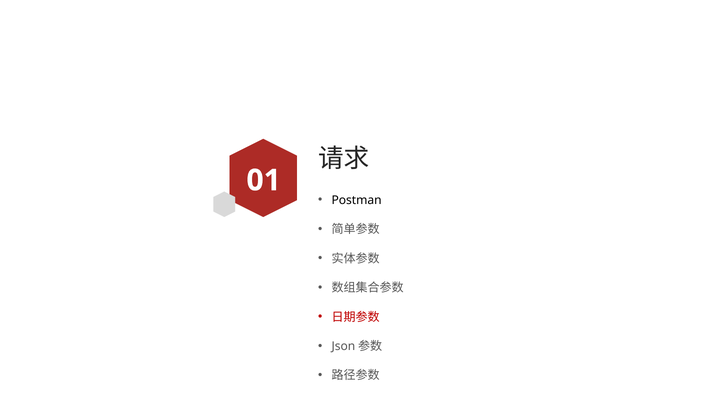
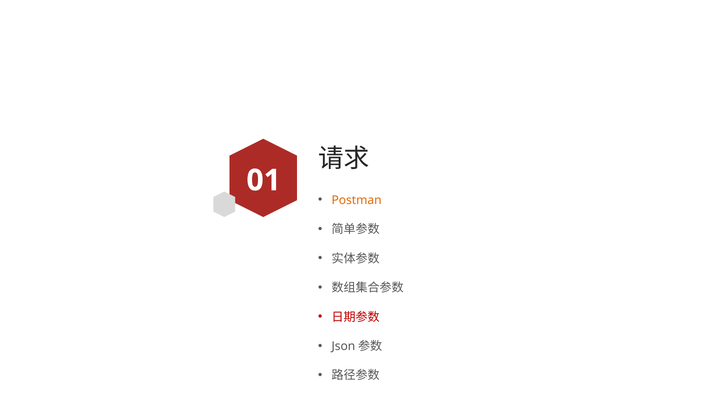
Postman colour: black -> orange
